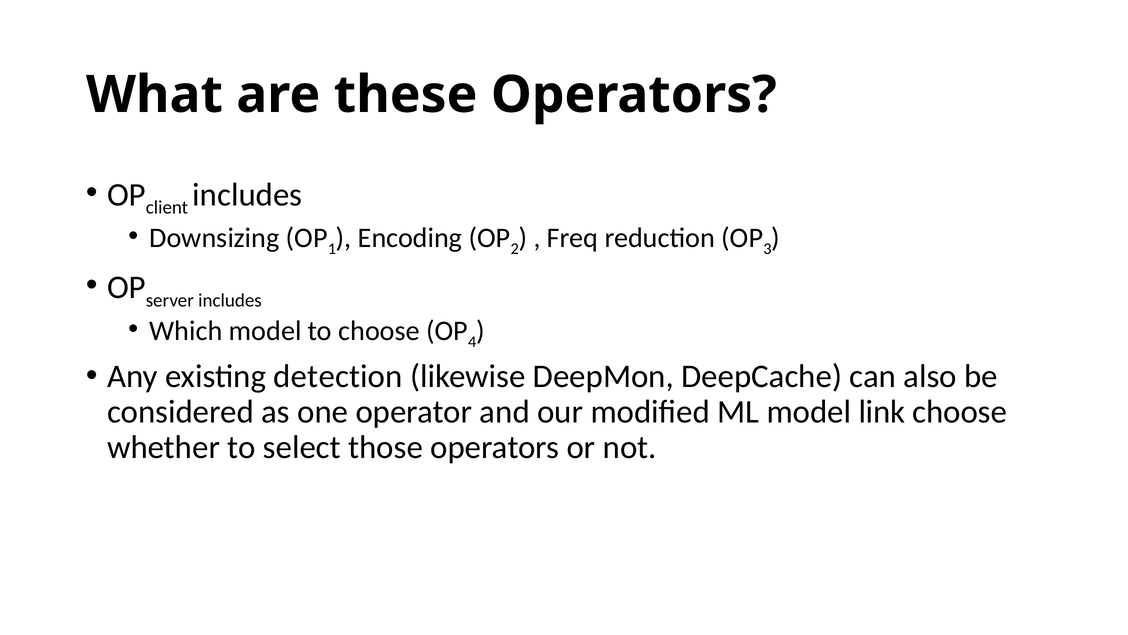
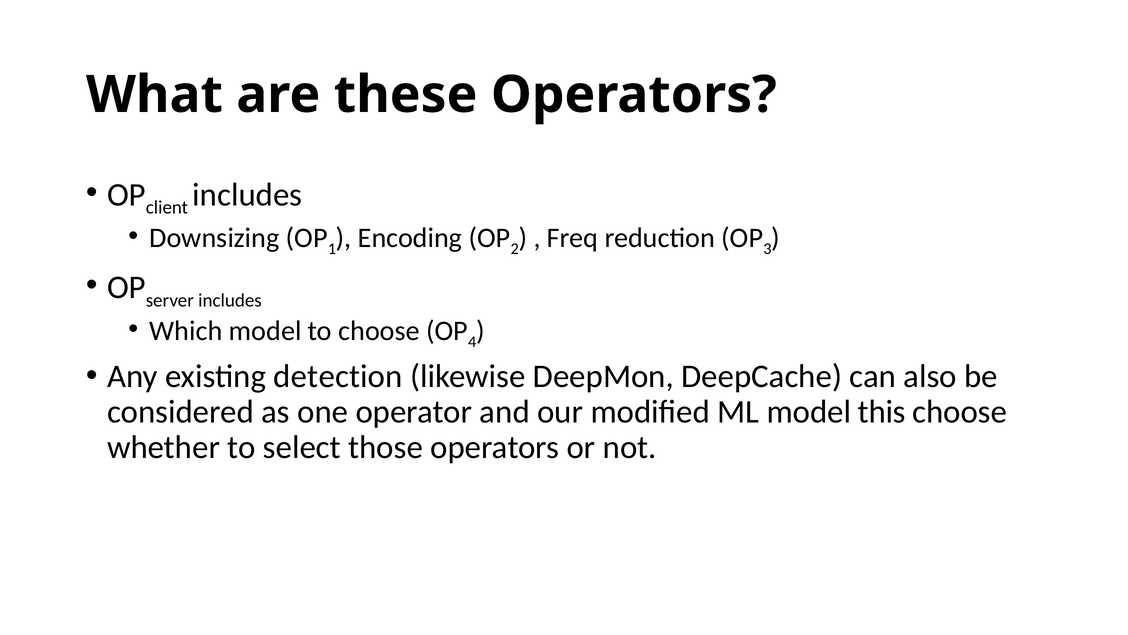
link: link -> this
